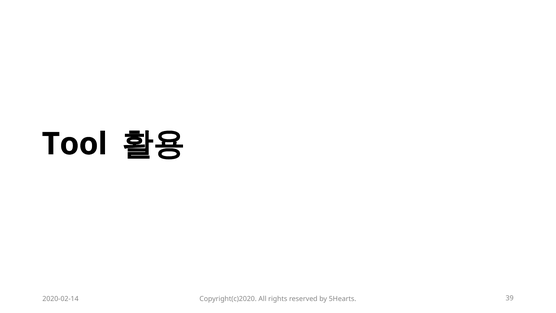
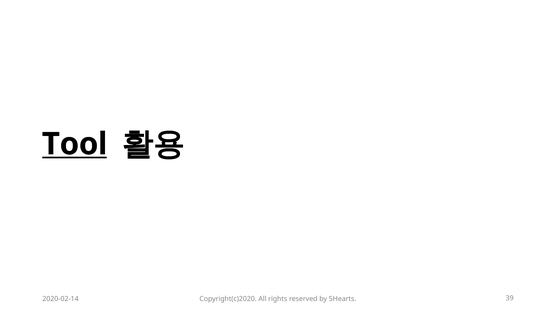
Tool underline: none -> present
